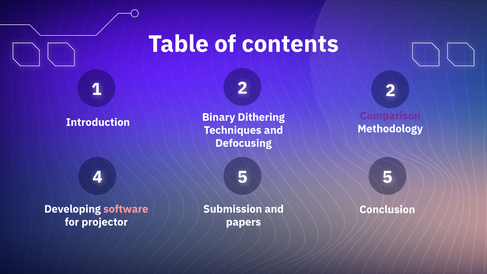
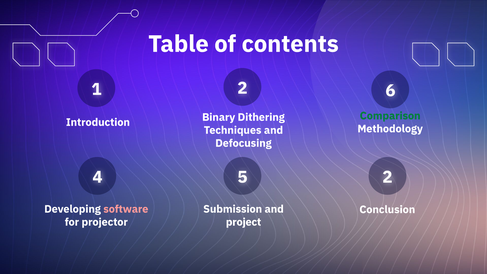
1 2: 2 -> 6
Comparison colour: purple -> green
5 5: 5 -> 2
papers: papers -> project
